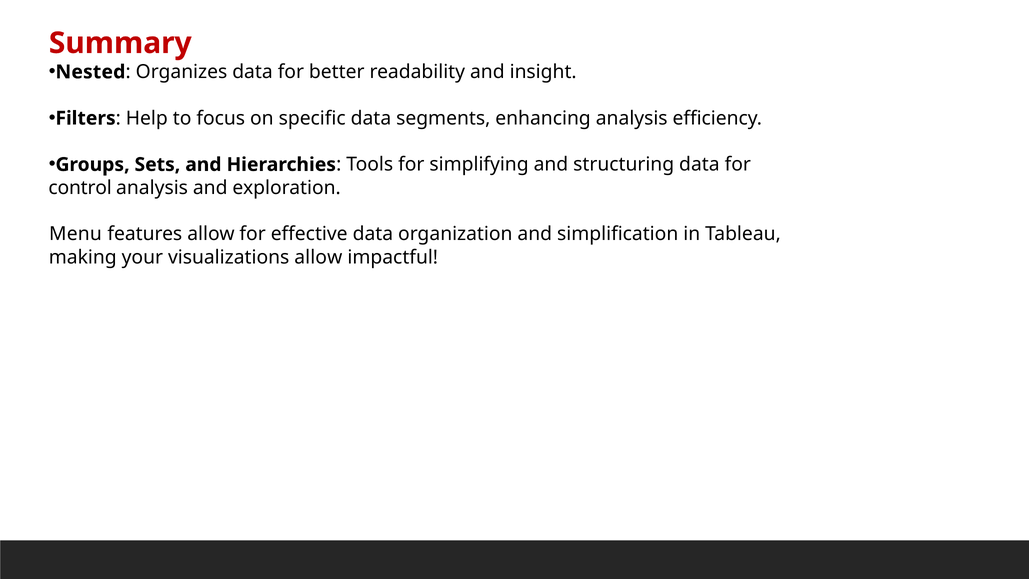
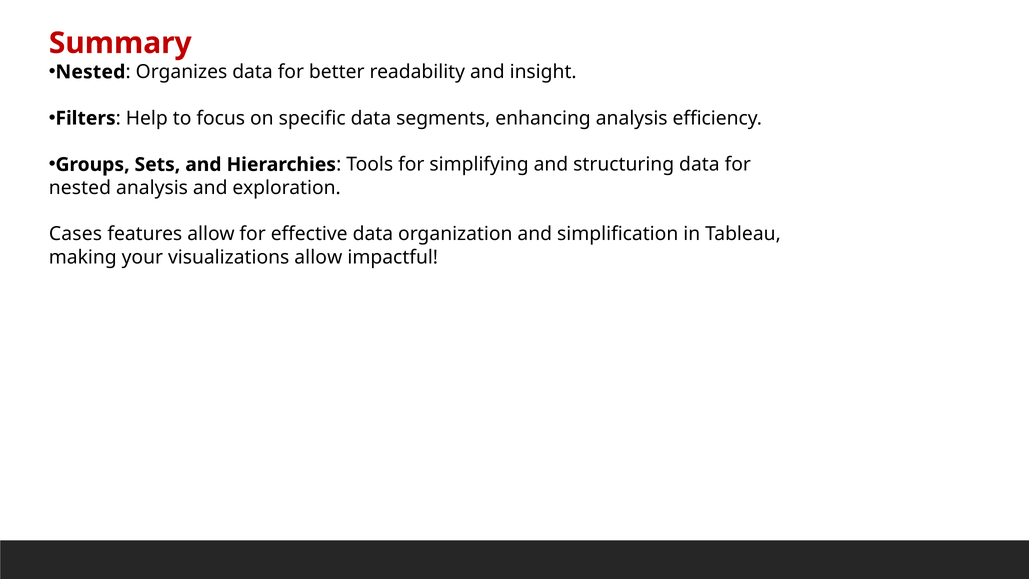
control at (80, 188): control -> nested
Menu: Menu -> Cases
